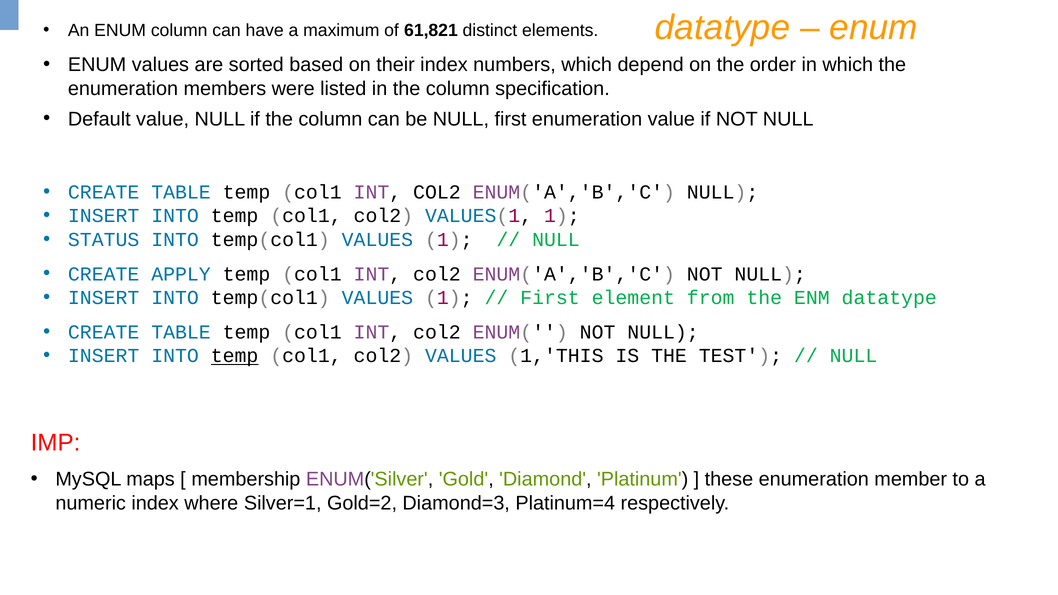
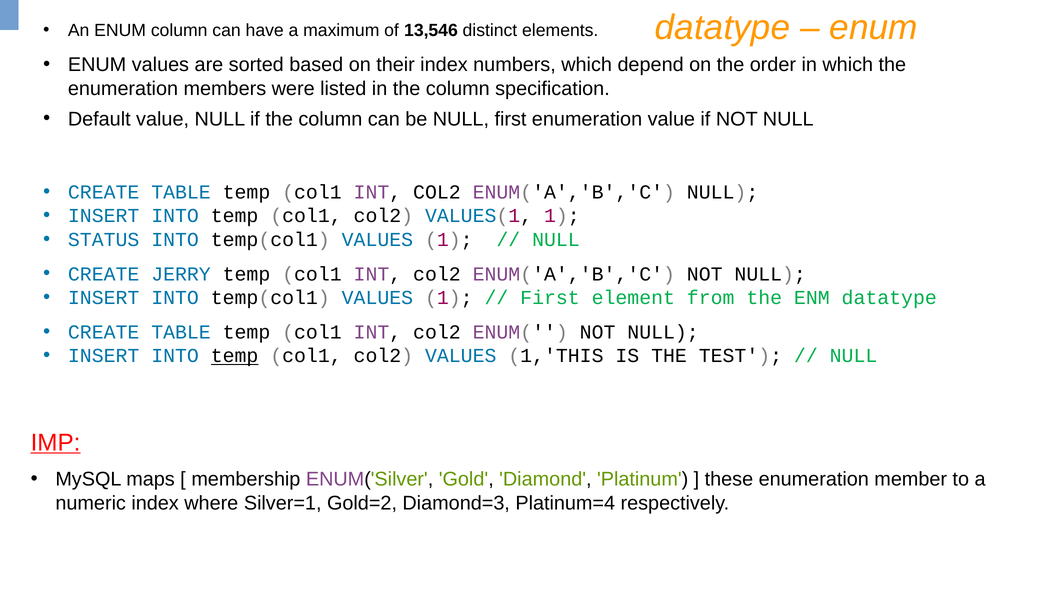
61,821: 61,821 -> 13,546
APPLY: APPLY -> JERRY
IMP underline: none -> present
